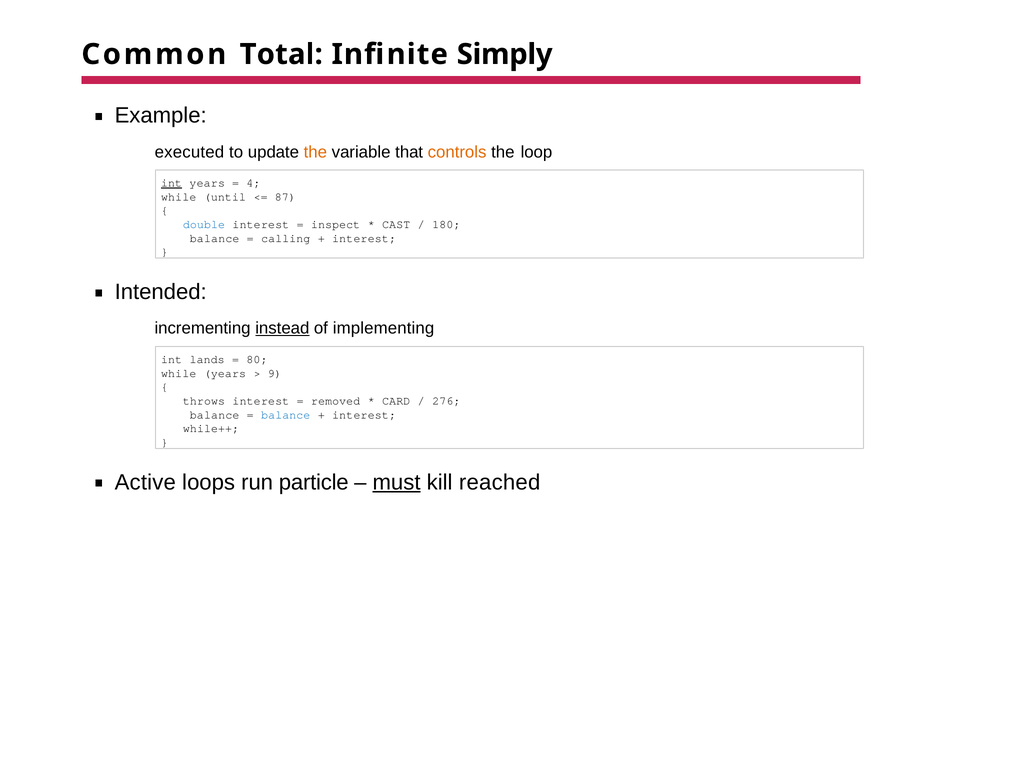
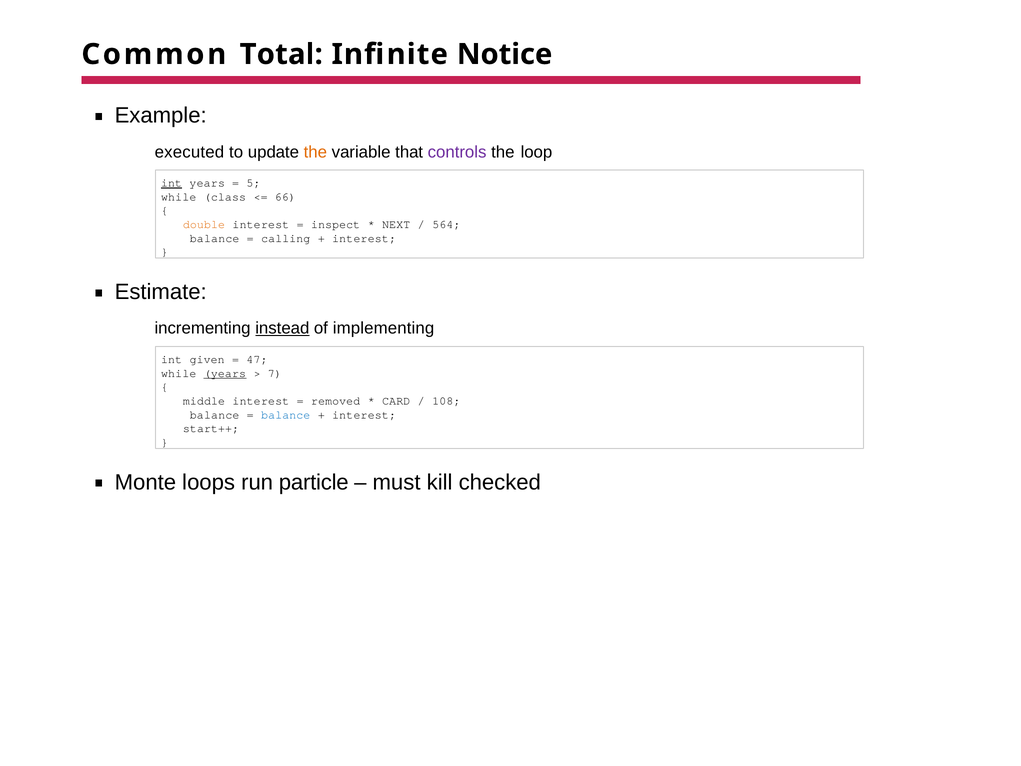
Simply: Simply -> Notice
controls colour: orange -> purple
4: 4 -> 5
until: until -> class
87: 87 -> 66
double colour: blue -> orange
CAST: CAST -> NEXT
180: 180 -> 564
Intended: Intended -> Estimate
lands: lands -> given
80: 80 -> 47
years at (225, 373) underline: none -> present
9: 9 -> 7
throws: throws -> middle
276: 276 -> 108
while++: while++ -> start++
Active: Active -> Monte
must underline: present -> none
reached: reached -> checked
